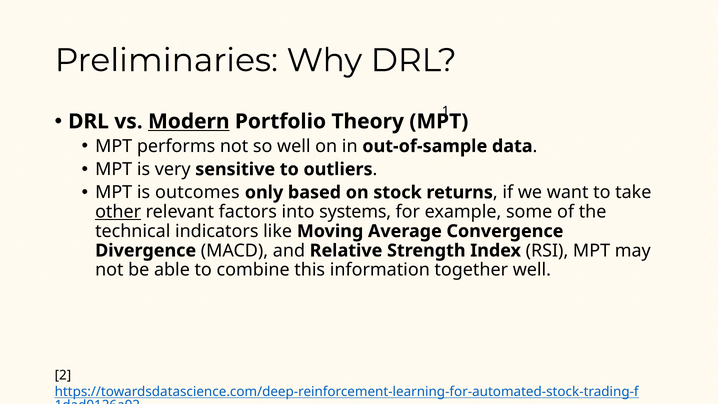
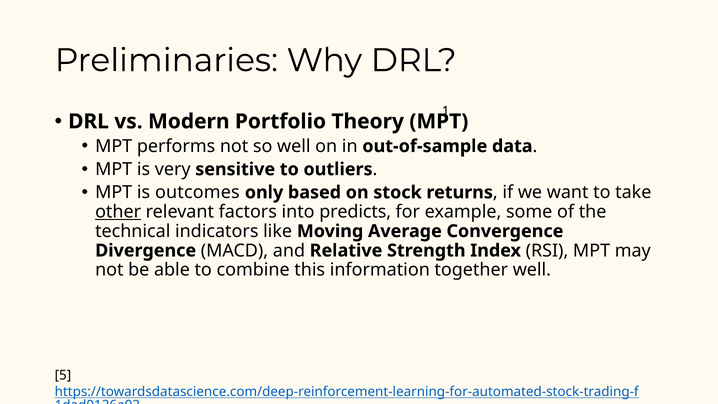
Modern underline: present -> none
systems: systems -> predicts
2: 2 -> 5
